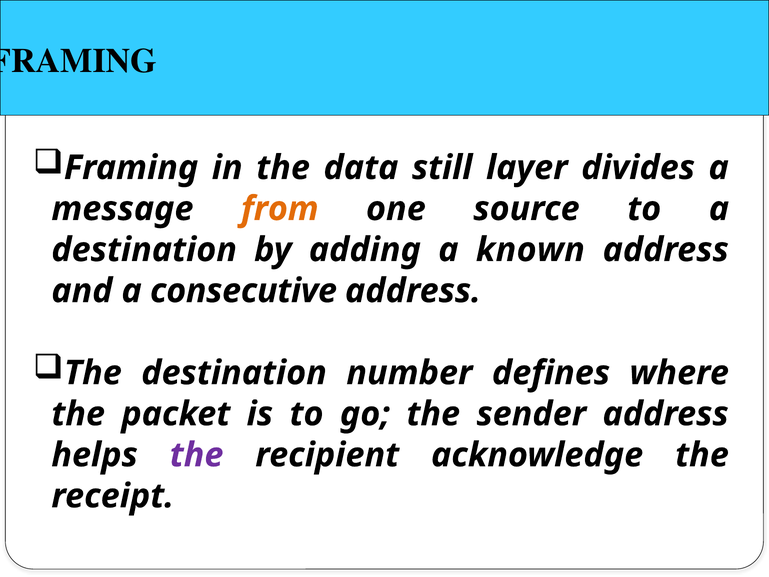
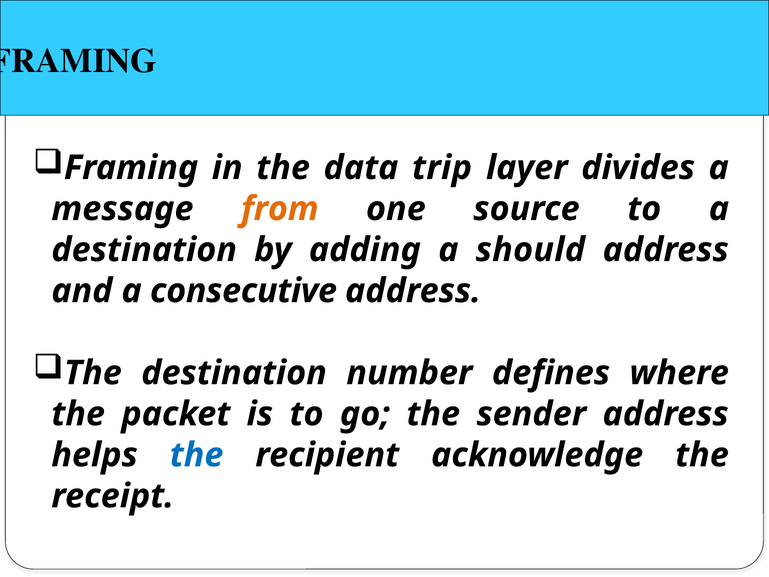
still: still -> trip
known: known -> should
the at (197, 455) colour: purple -> blue
